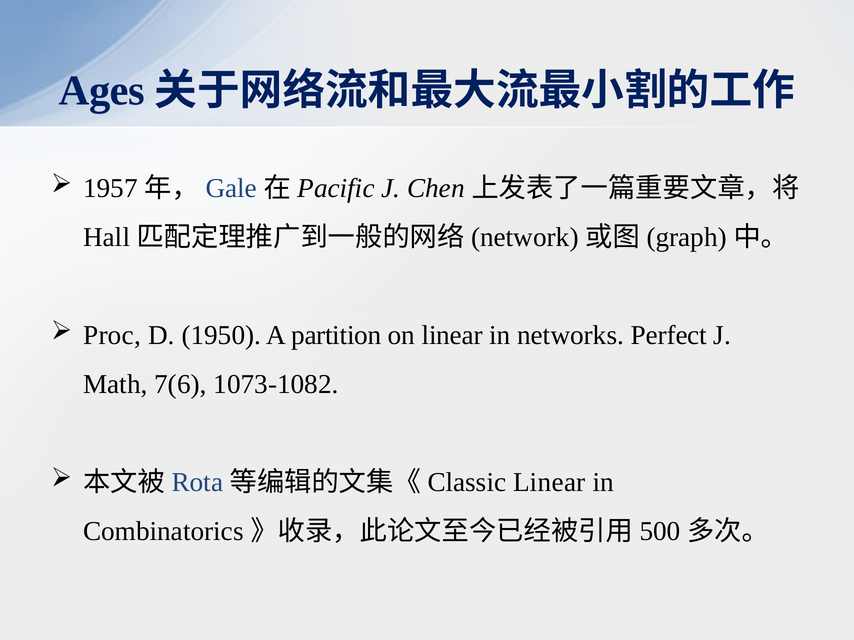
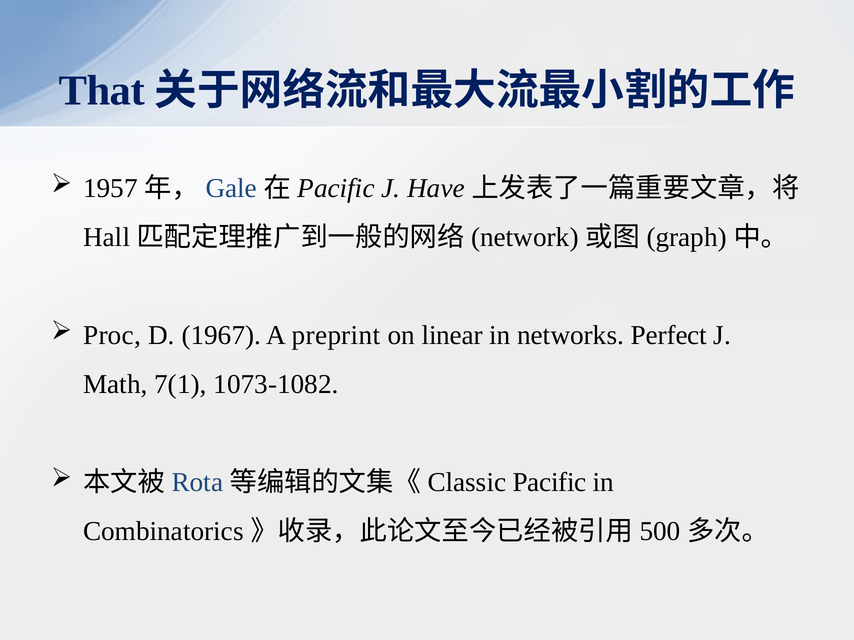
Ages: Ages -> That
Chen: Chen -> Have
1950: 1950 -> 1967
partition: partition -> preprint
7(6: 7(6 -> 7(1
Linear at (549, 483): Linear -> Pacific
